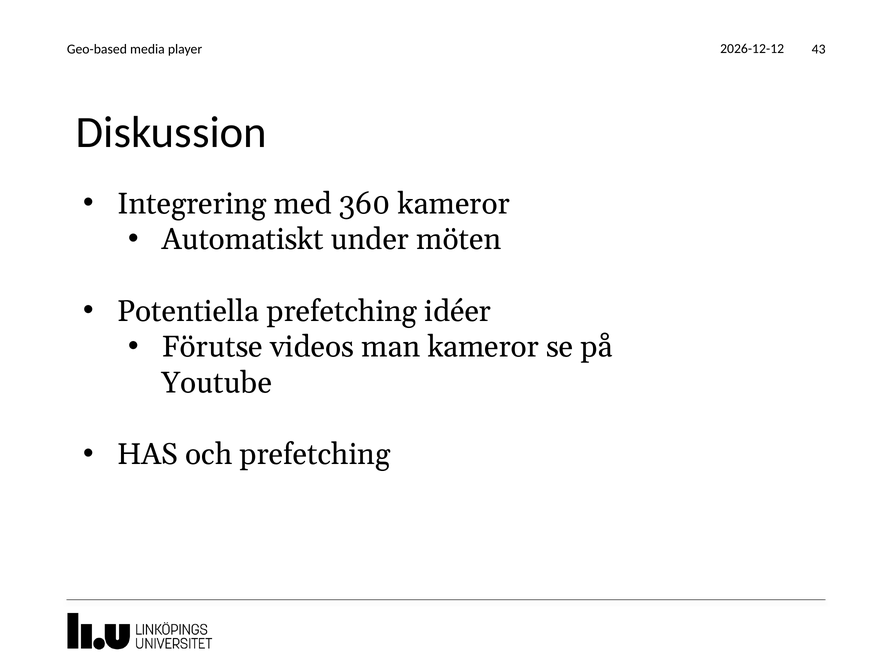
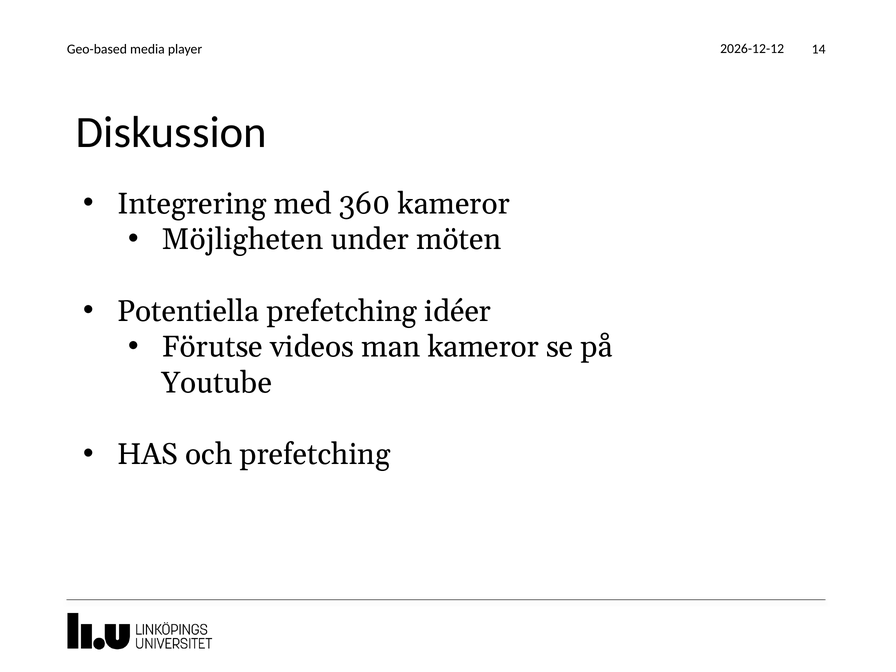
43: 43 -> 14
Automatiskt: Automatiskt -> Möjligheten
